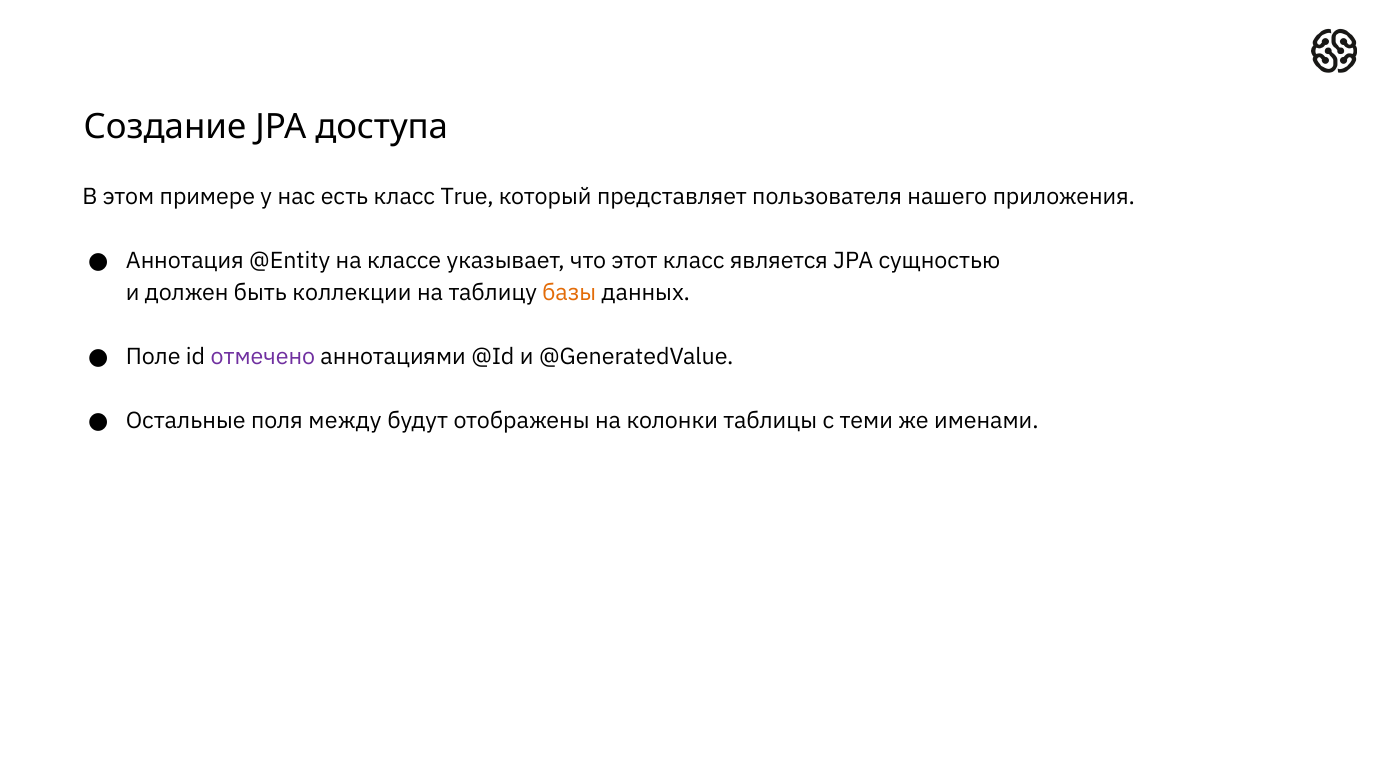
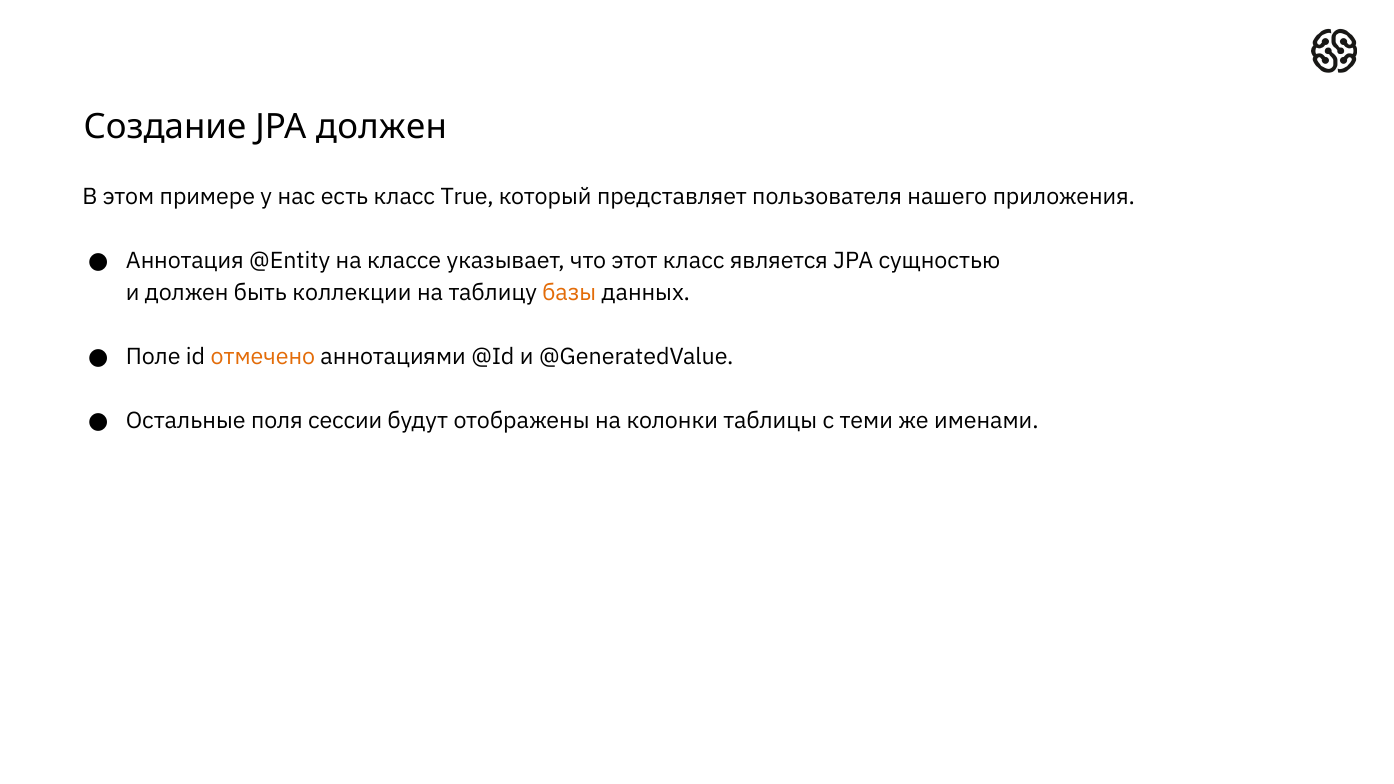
JPA доступа: доступа -> должен
отмечено colour: purple -> orange
между: между -> сессии
